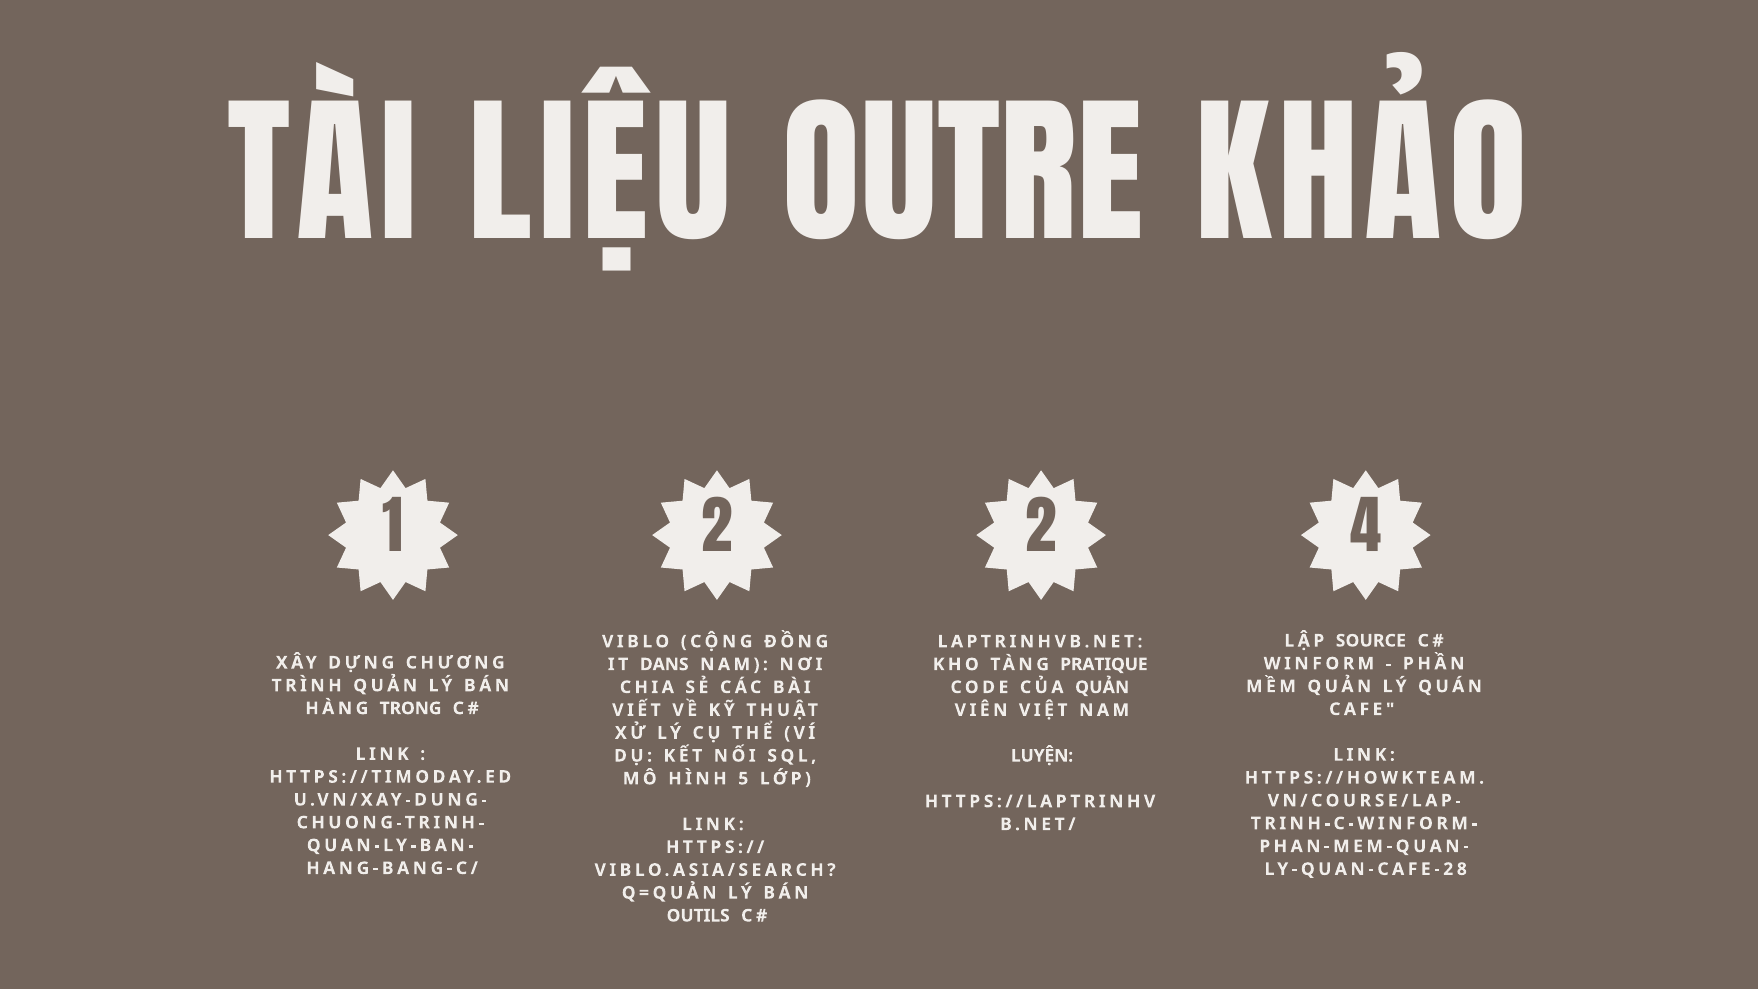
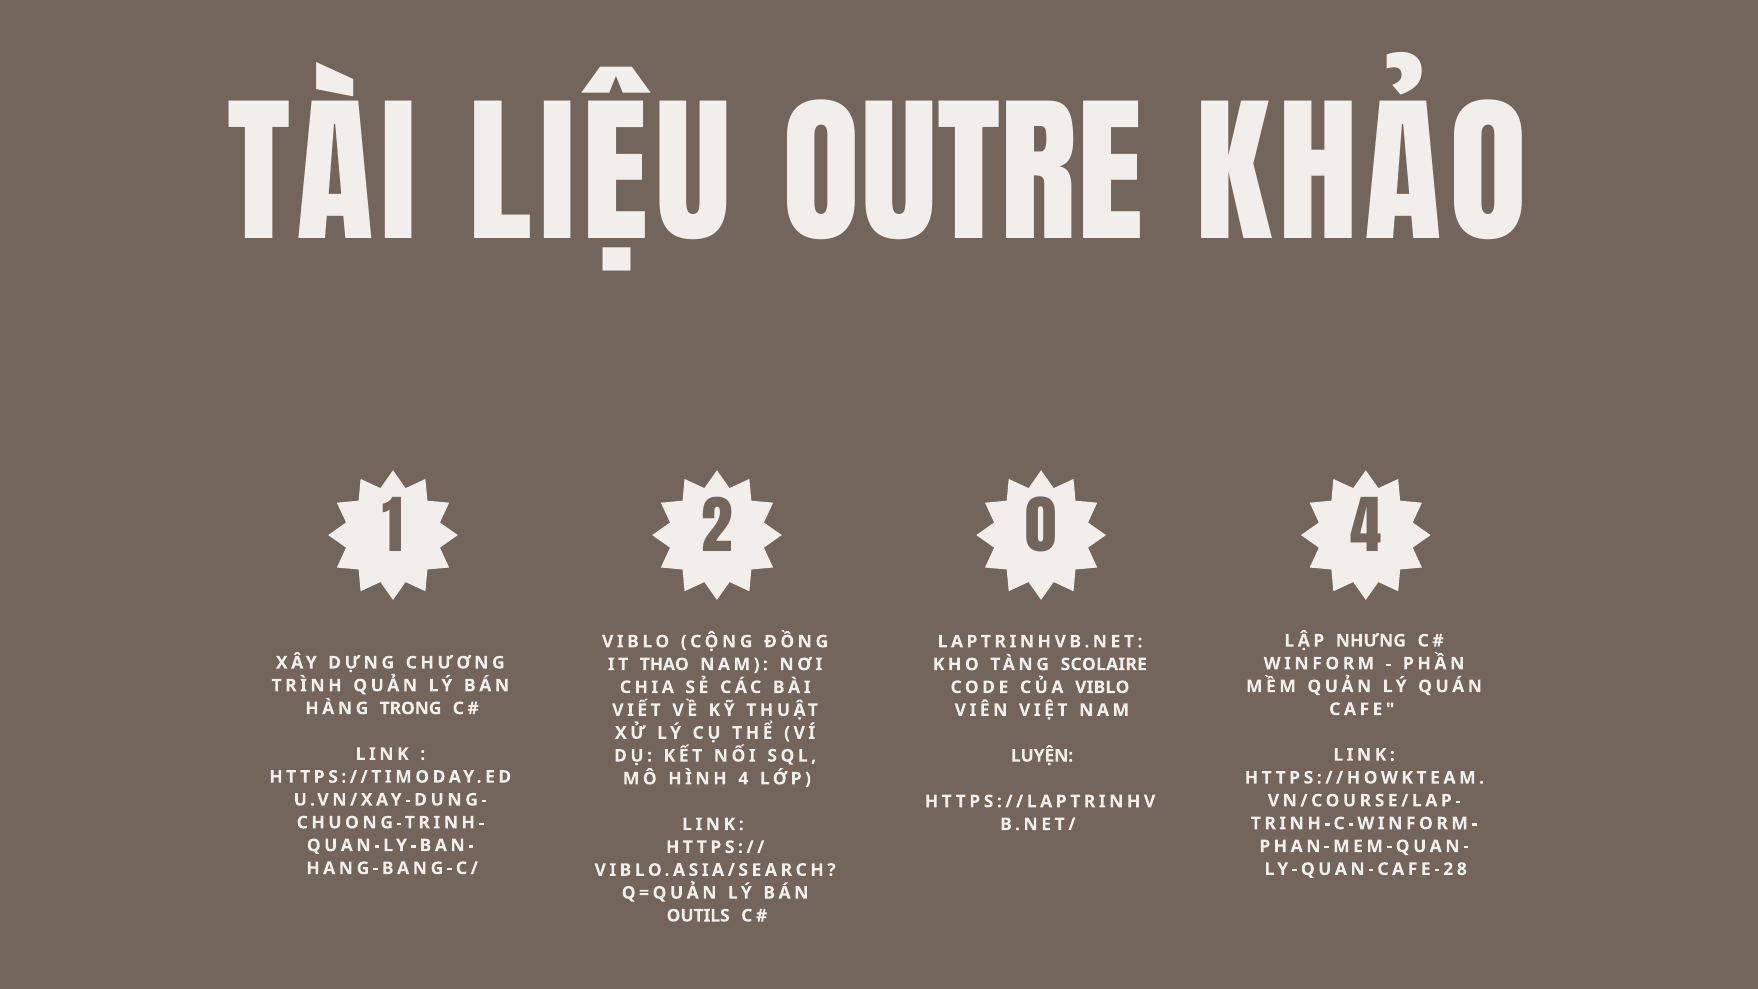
2 2: 2 -> 0
SOURCE: SOURCE -> NHƯNG
DANS: DANS -> THAO
PRATIQUE: PRATIQUE -> SCOLAIRE
CỦA QUẢN: QUẢN -> VIBLO
HÌNH 5: 5 -> 4
